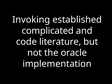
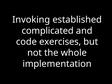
literature: literature -> exercises
oracle: oracle -> whole
